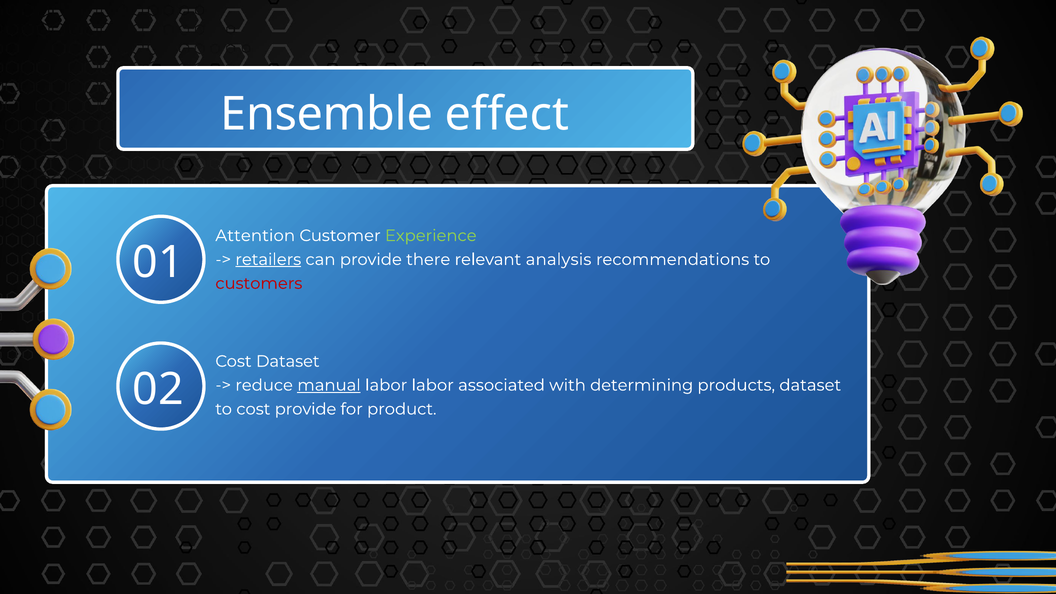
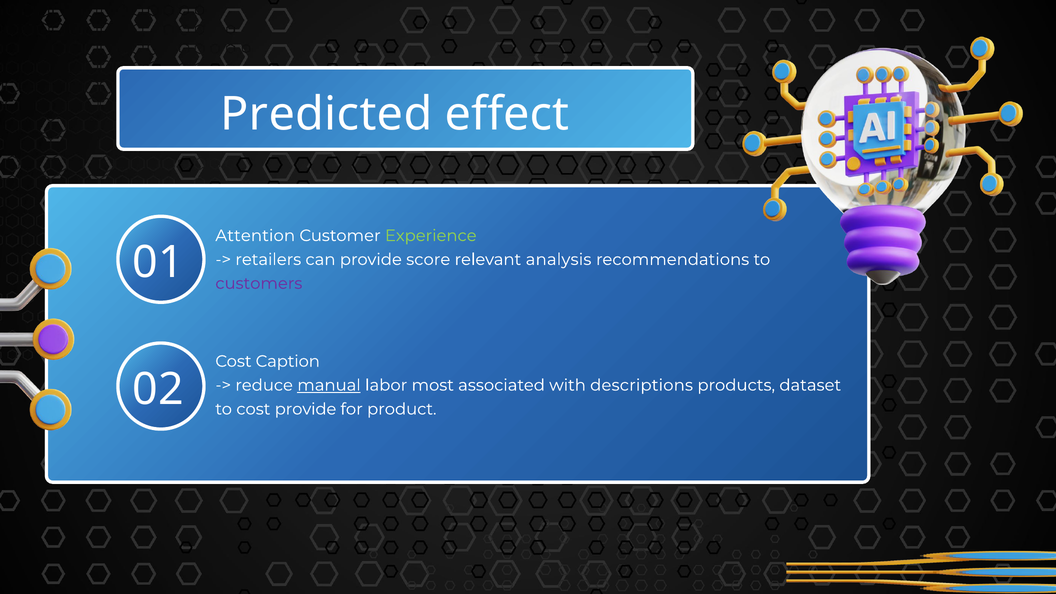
Ensemble: Ensemble -> Predicted
retailers underline: present -> none
there: there -> score
customers colour: red -> purple
Cost Dataset: Dataset -> Caption
labor labor: labor -> most
determining: determining -> descriptions
